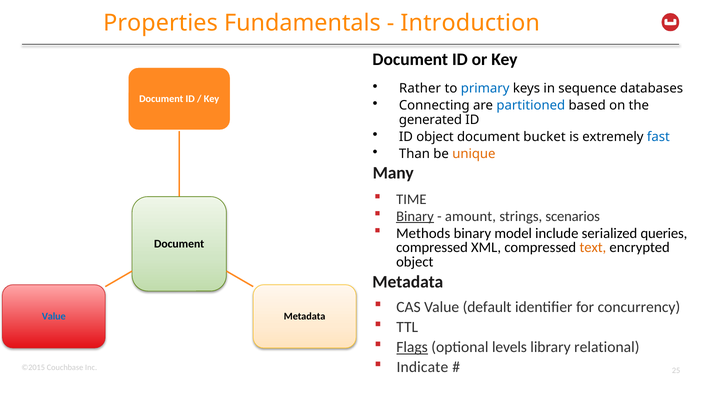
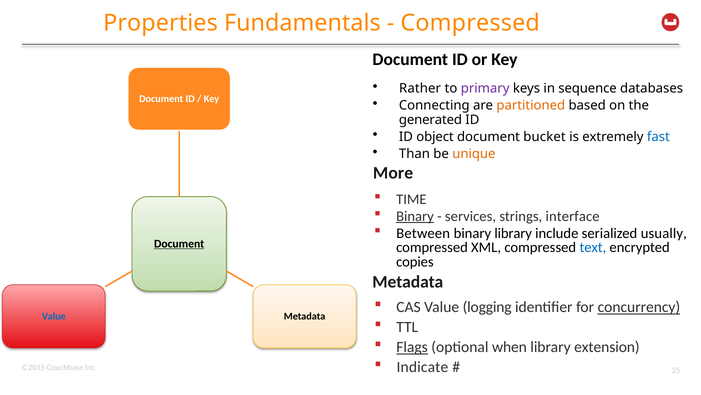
Introduction at (470, 23): Introduction -> Compressed
primary colour: blue -> purple
partitioned colour: blue -> orange
Many: Many -> More
amount: amount -> services
scenarios: scenarios -> interface
Methods: Methods -> Between
binary model: model -> library
queries: queries -> usually
Document at (179, 243) underline: none -> present
text colour: orange -> blue
object at (415, 261): object -> copies
default: default -> logging
concurrency underline: none -> present
levels: levels -> when
relational: relational -> extension
